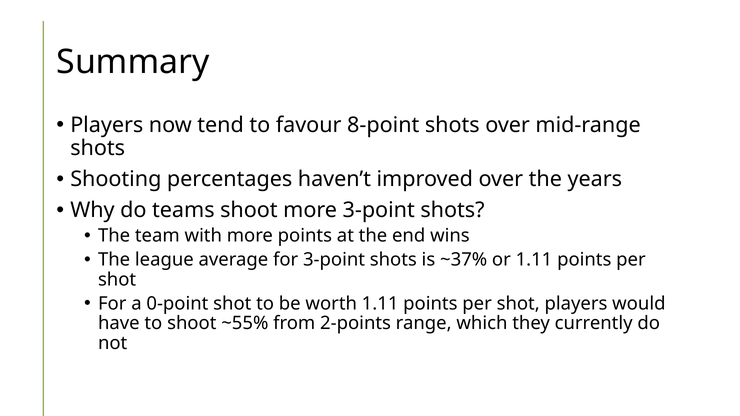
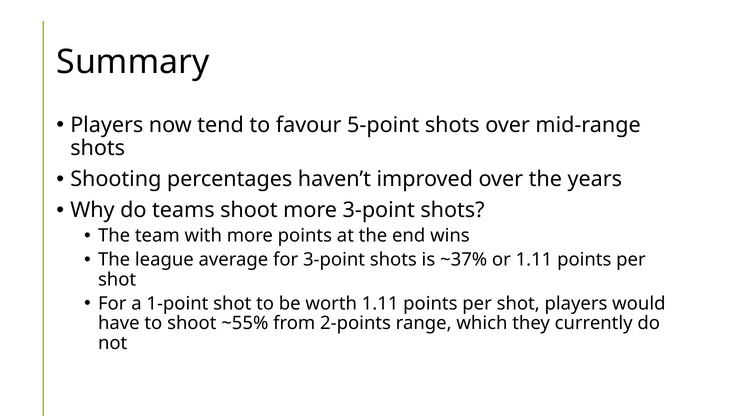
8-point: 8-point -> 5-point
0-point: 0-point -> 1-point
